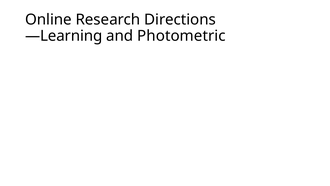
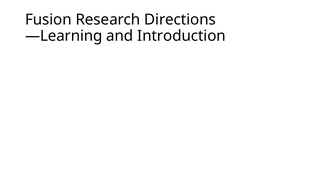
Online: Online -> Fusion
Photometric: Photometric -> Introduction
